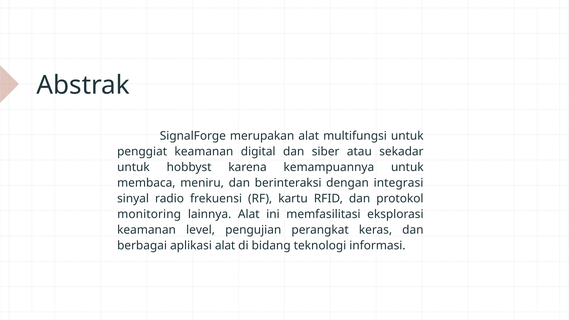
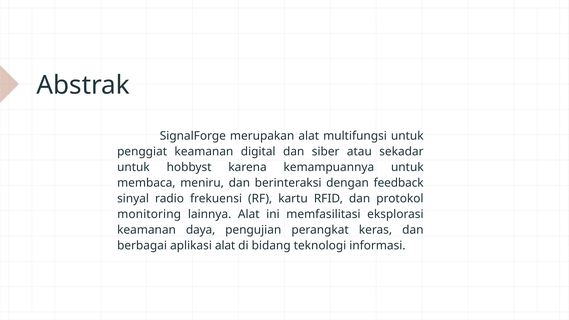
integrasi: integrasi -> feedback
level: level -> daya
